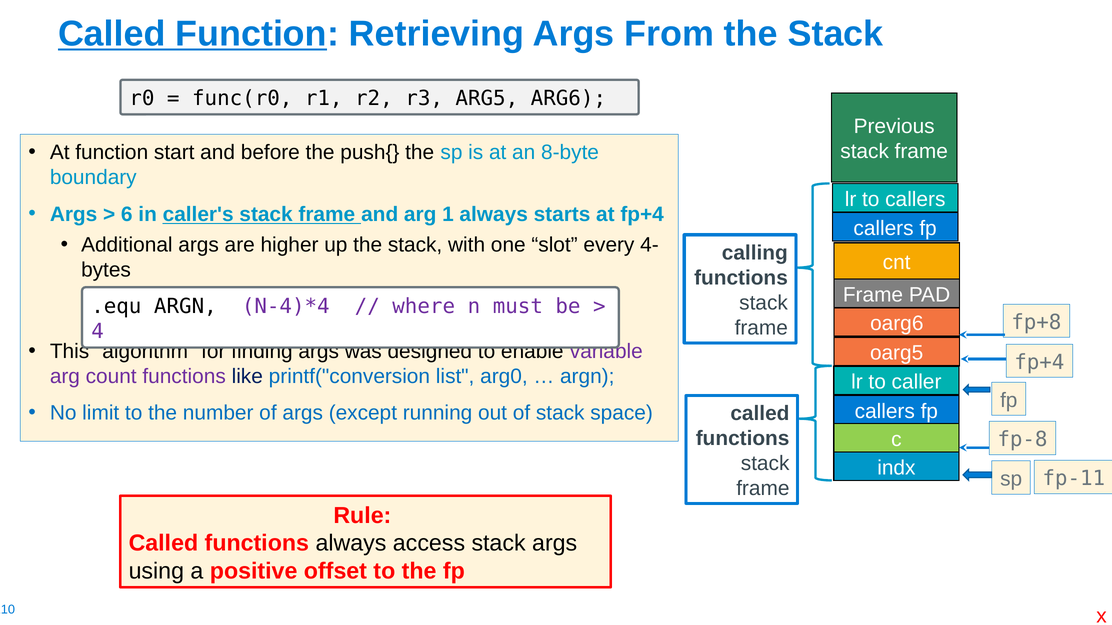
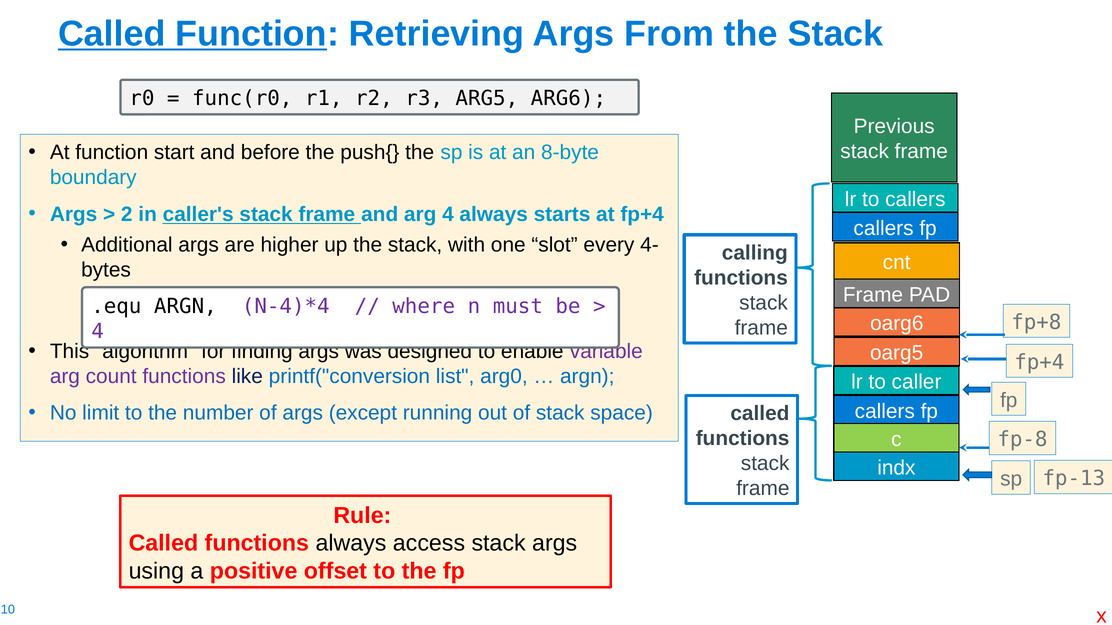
6: 6 -> 2
arg 1: 1 -> 4
fp-11: fp-11 -> fp-13
